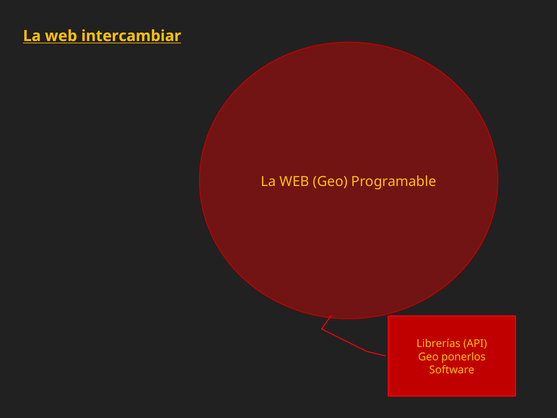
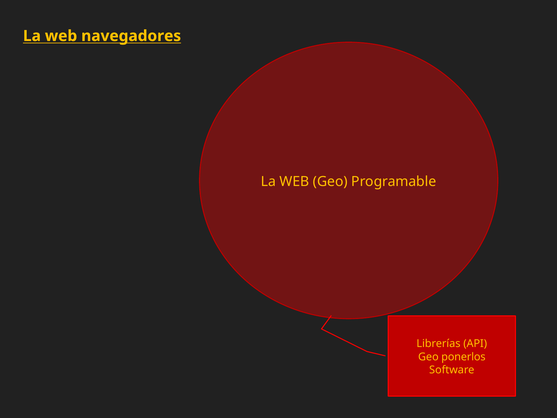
intercambiar: intercambiar -> navegadores
